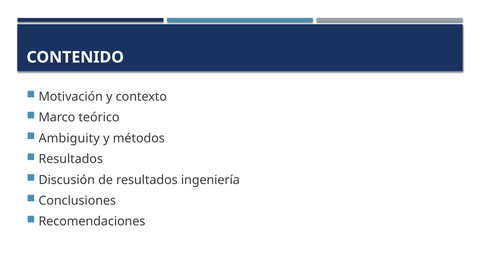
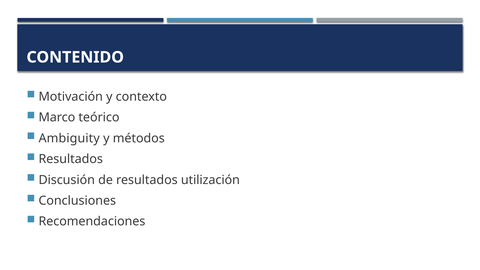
ingeniería: ingeniería -> utilización
